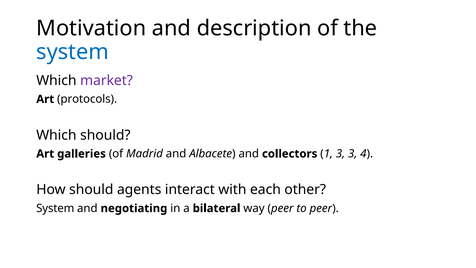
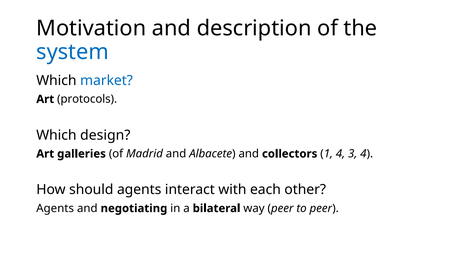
market colour: purple -> blue
Which should: should -> design
1 3: 3 -> 4
System at (55, 208): System -> Agents
